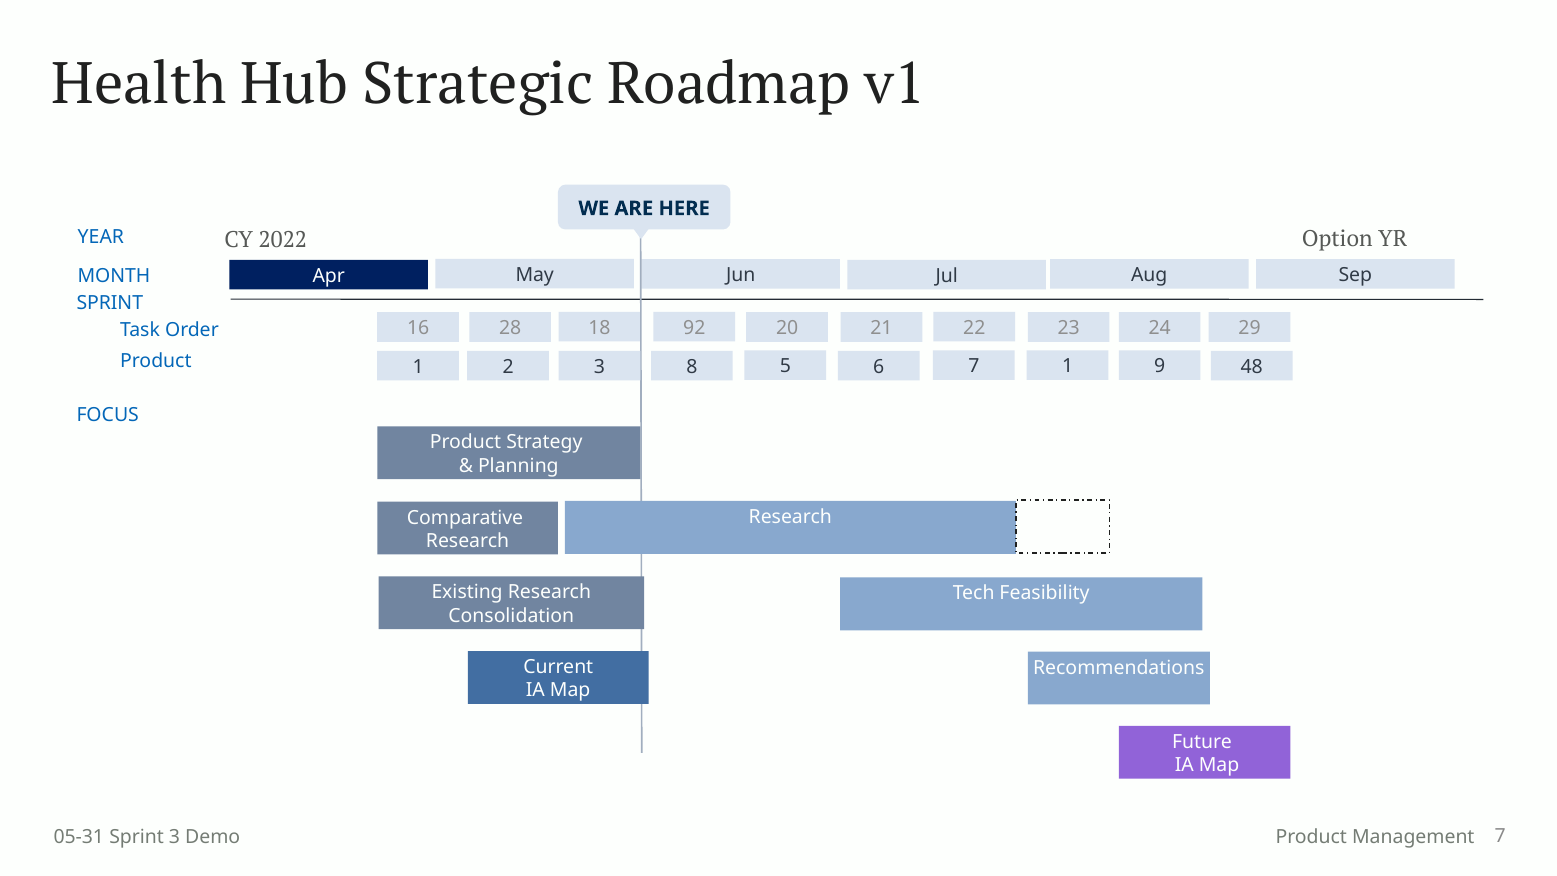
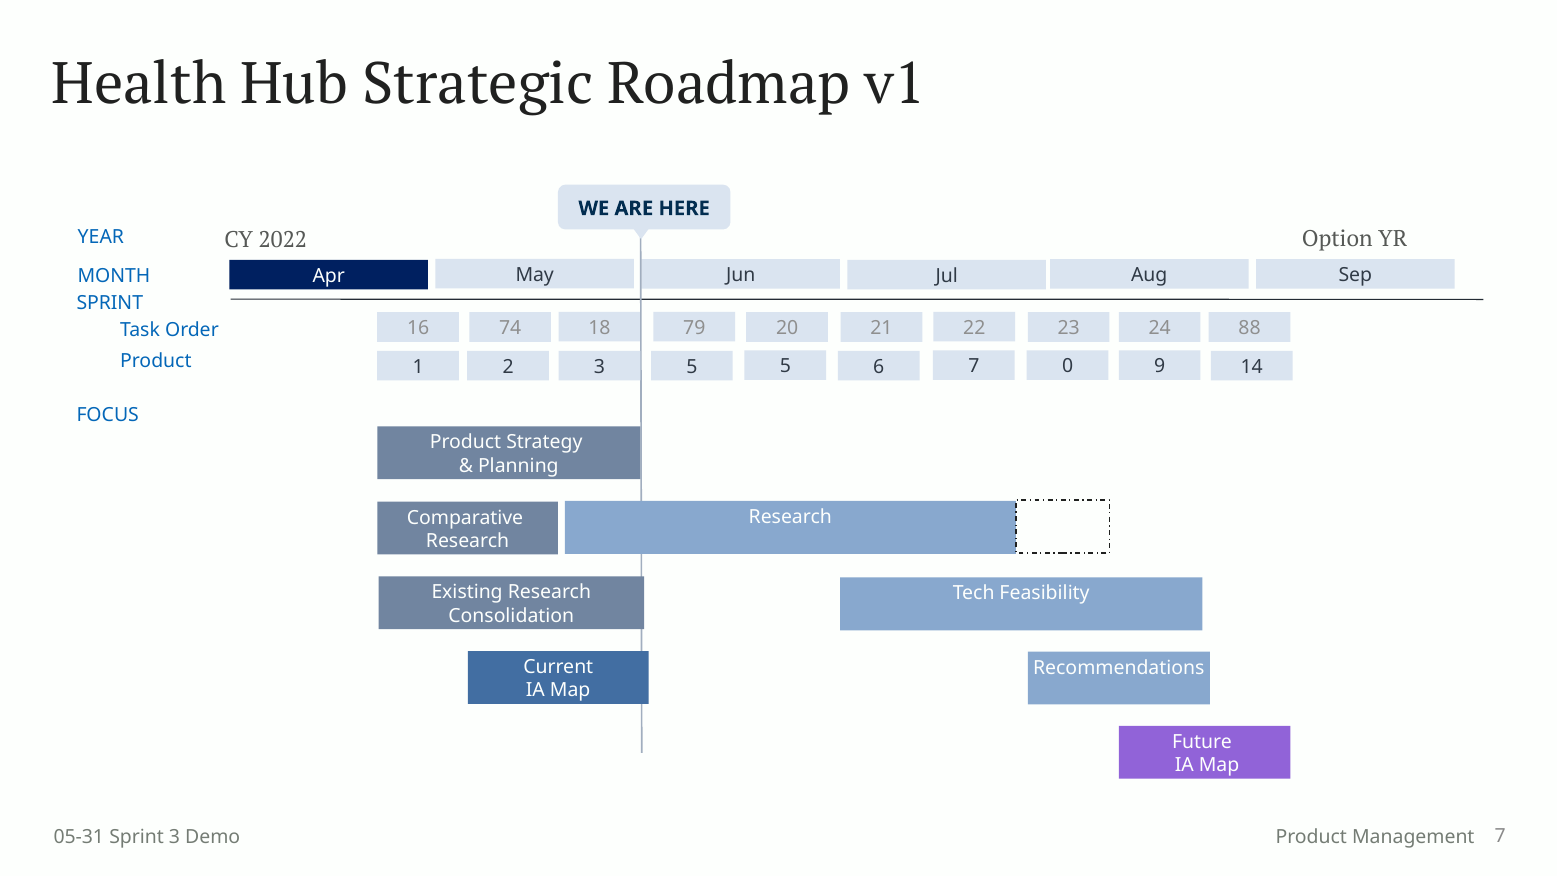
28: 28 -> 74
92: 92 -> 79
29: 29 -> 88
3 8: 8 -> 5
7 1: 1 -> 0
48: 48 -> 14
